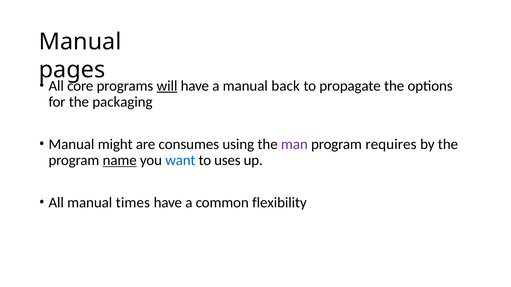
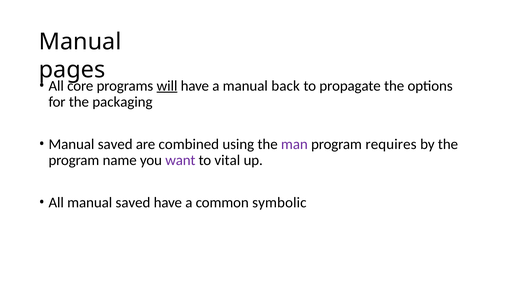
might at (115, 144): might -> saved
consumes: consumes -> combined
name underline: present -> none
want colour: blue -> purple
uses: uses -> vital
All manual times: times -> saved
flexibility: flexibility -> symbolic
